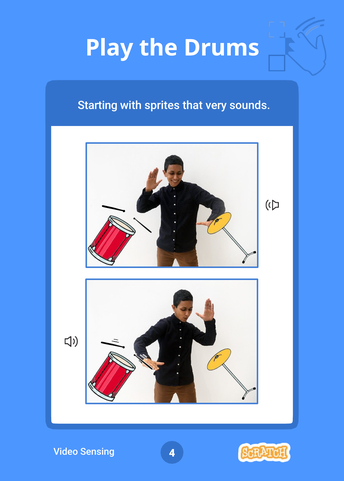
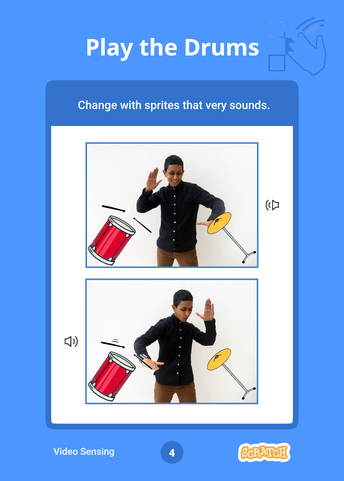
Starting: Starting -> Change
